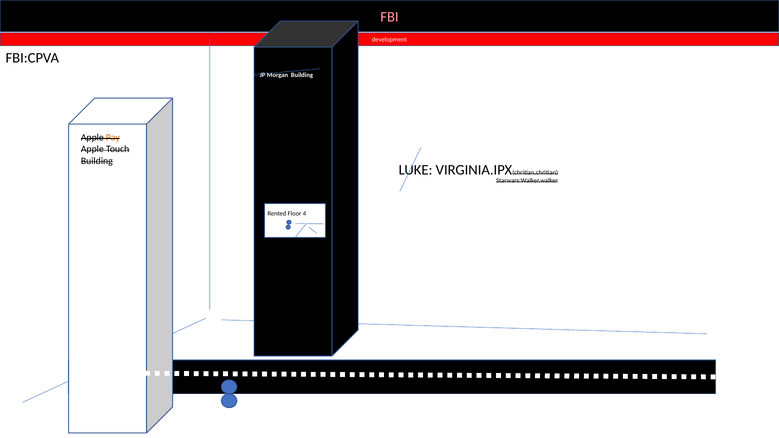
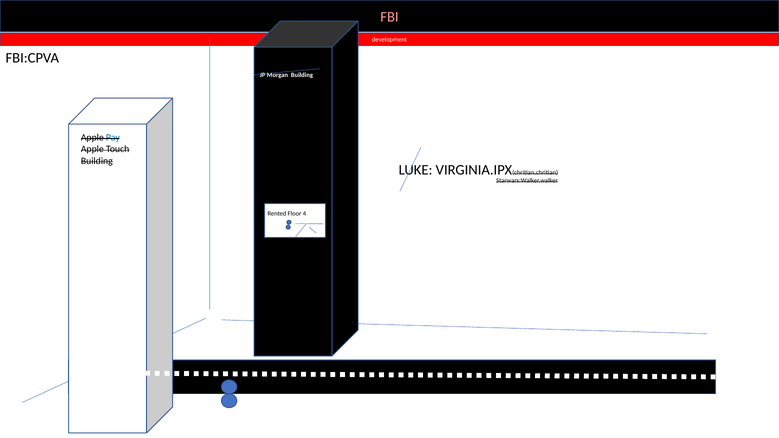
Pay colour: orange -> blue
